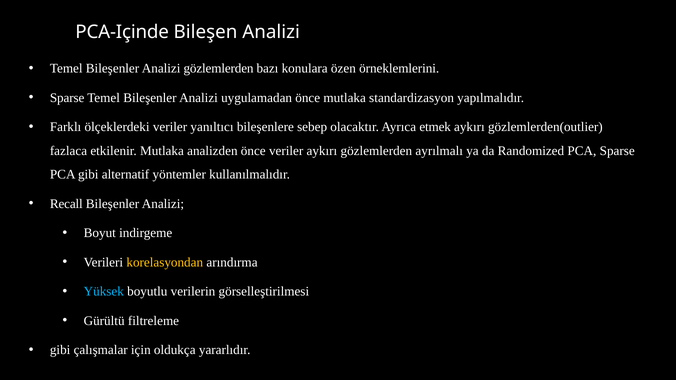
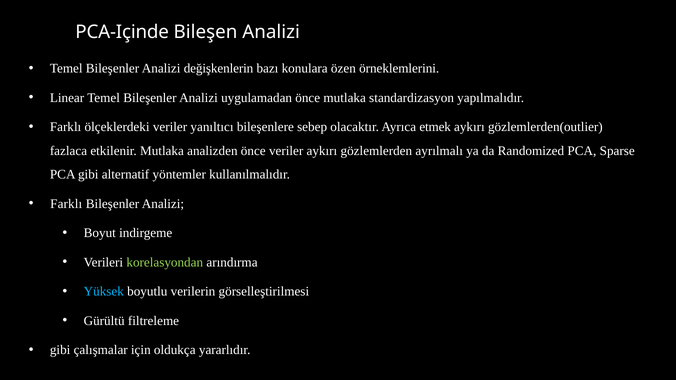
Analizi gözlemlerden: gözlemlerden -> değişkenlerin
Sparse at (67, 98): Sparse -> Linear
Recall at (66, 204): Recall -> Farklı
korelasyondan colour: yellow -> light green
